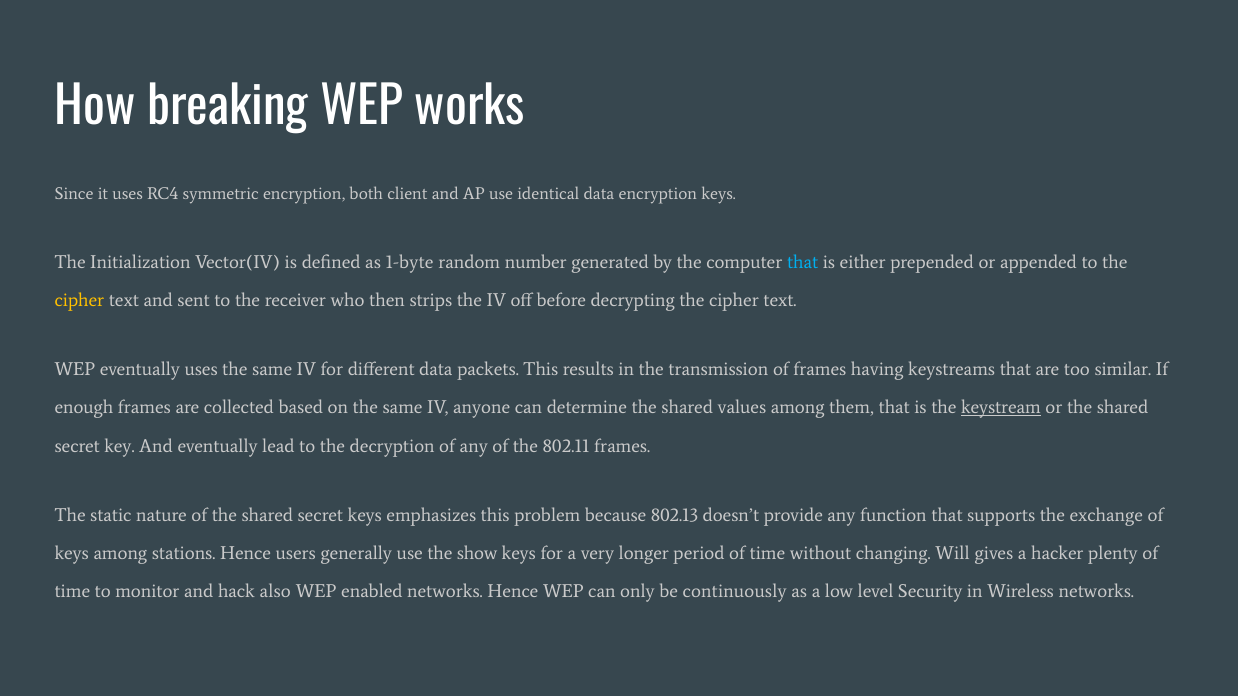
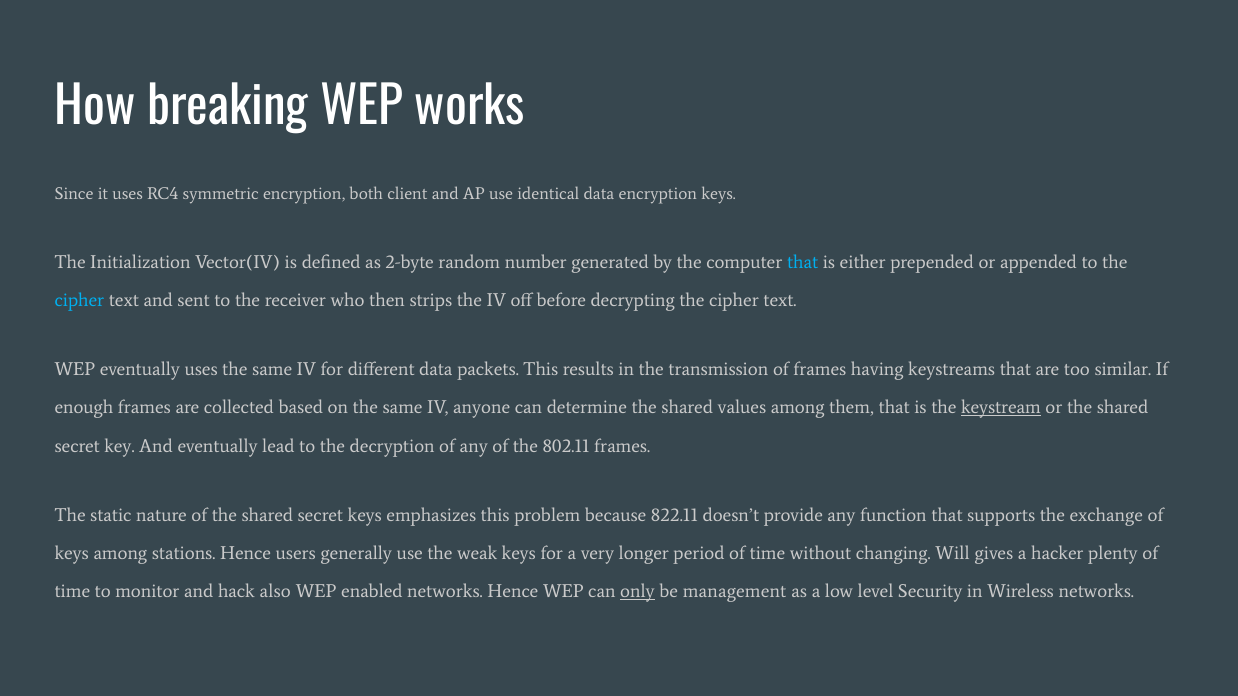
1-byte: 1-byte -> 2-byte
cipher at (79, 301) colour: yellow -> light blue
802.13: 802.13 -> 822.11
show: show -> weak
only underline: none -> present
continuously: continuously -> management
